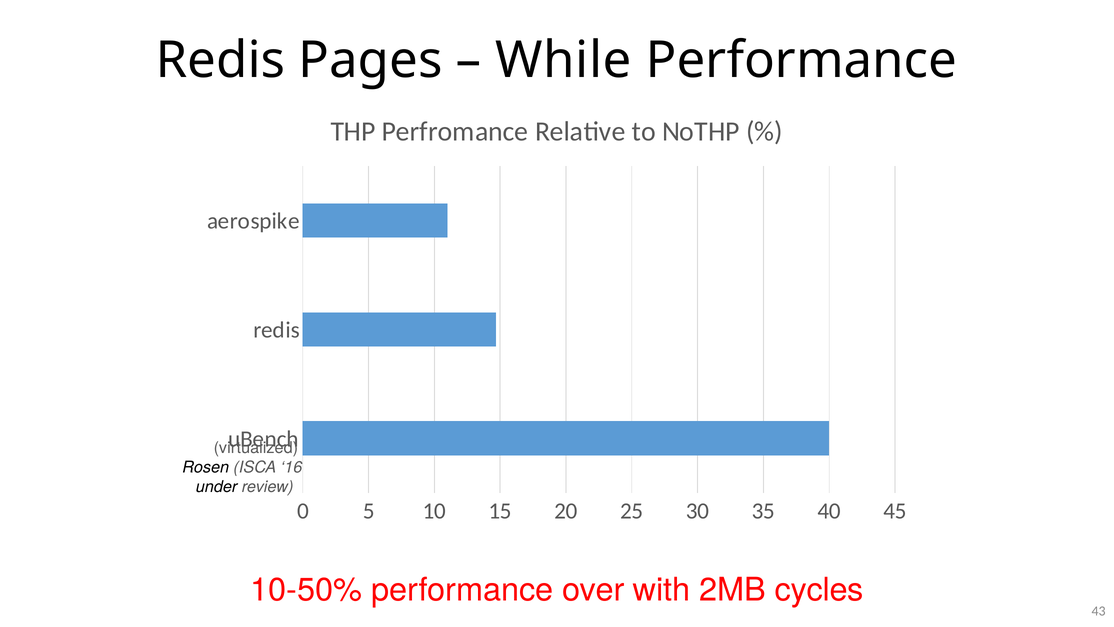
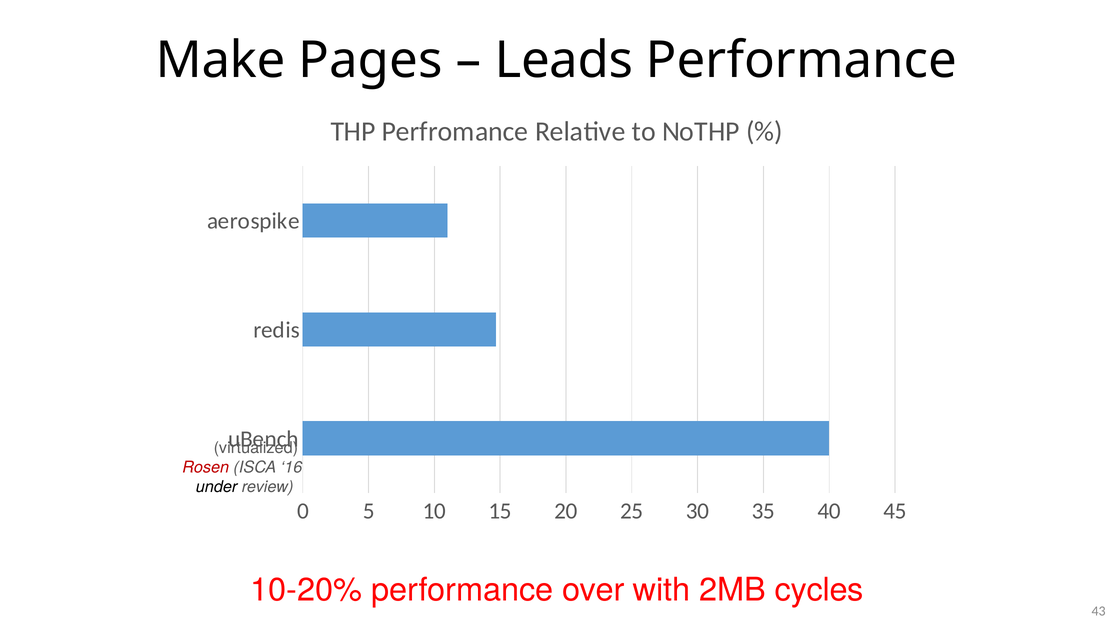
Redis at (220, 60): Redis -> Make
While: While -> Leads
Rosen colour: black -> red
10-50%: 10-50% -> 10-20%
